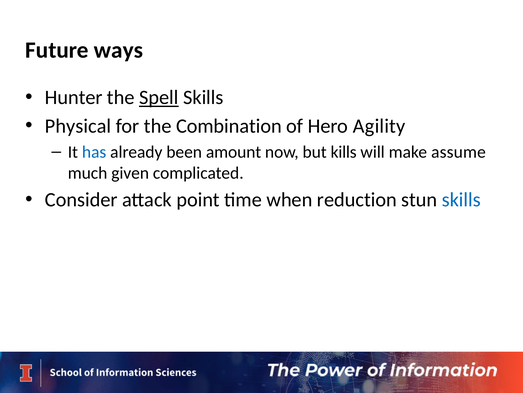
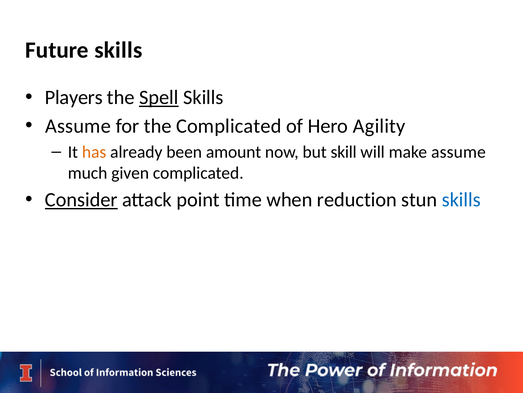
Future ways: ways -> skills
Hunter: Hunter -> Players
Physical at (78, 126): Physical -> Assume
the Combination: Combination -> Complicated
has colour: blue -> orange
kills: kills -> skill
Consider underline: none -> present
